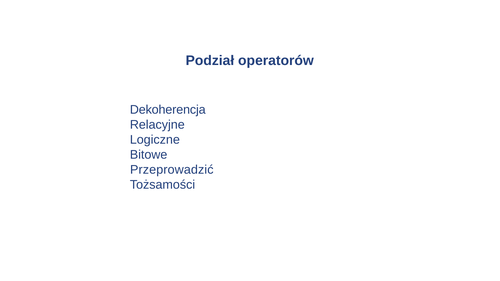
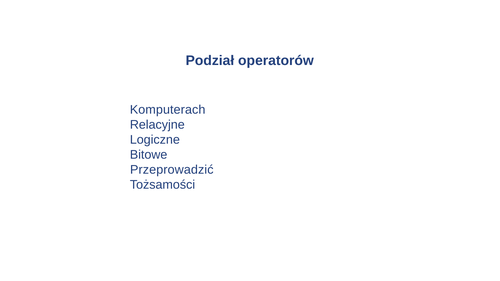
Dekoherencja: Dekoherencja -> Komputerach
